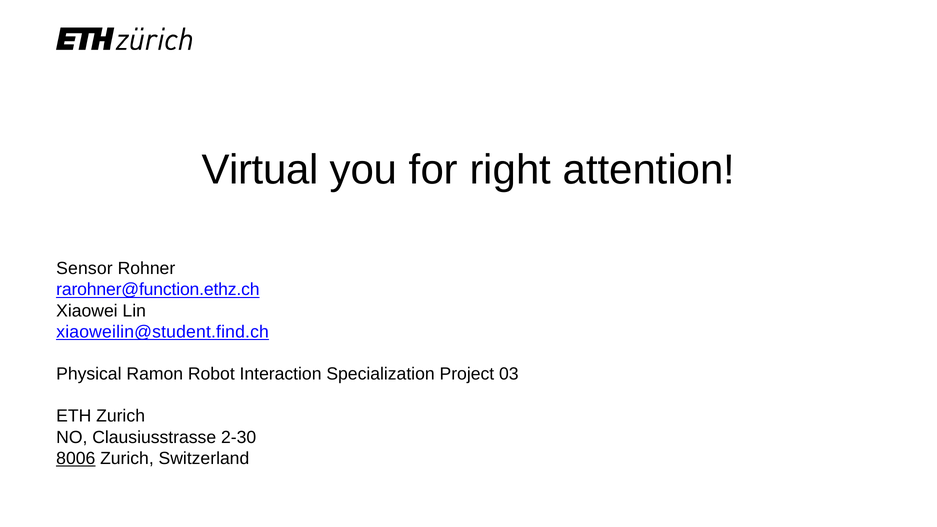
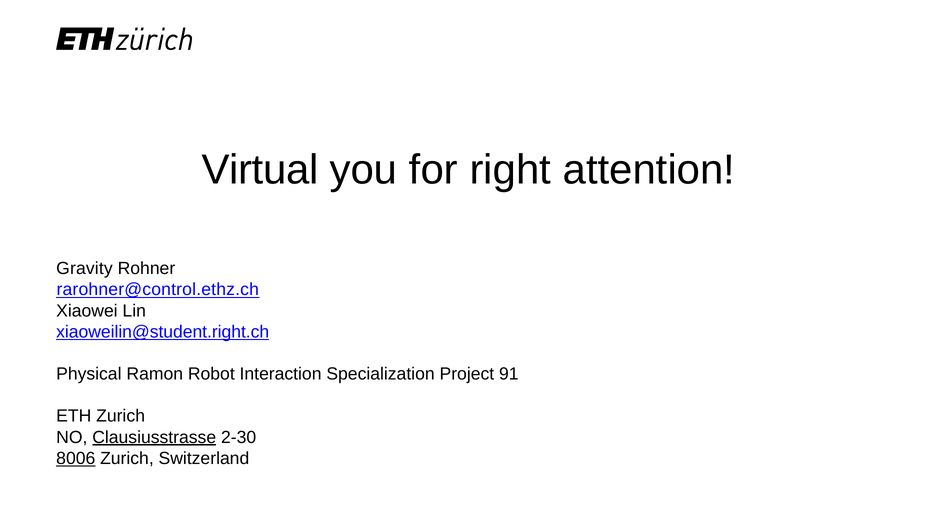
Sensor: Sensor -> Gravity
rarohner@function.ethz.ch: rarohner@function.ethz.ch -> rarohner@control.ethz.ch
xiaoweilin@student.find.ch: xiaoweilin@student.find.ch -> xiaoweilin@student.right.ch
03: 03 -> 91
Clausiusstrasse underline: none -> present
